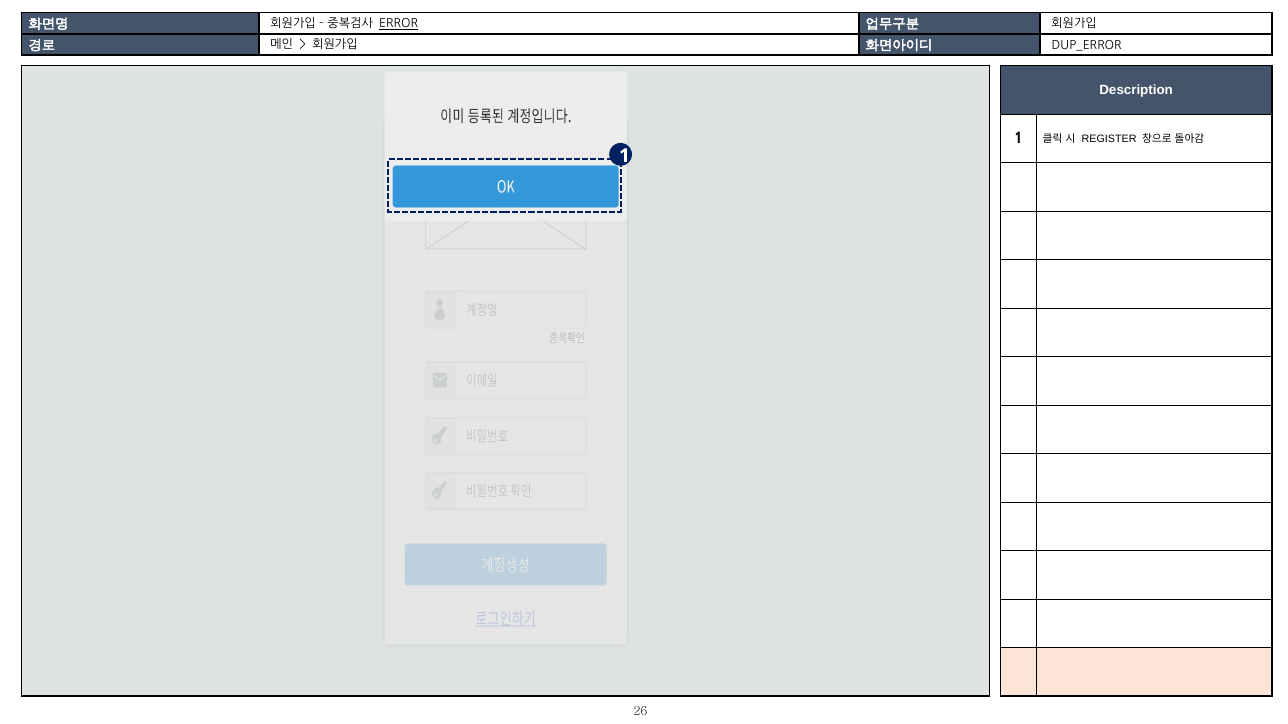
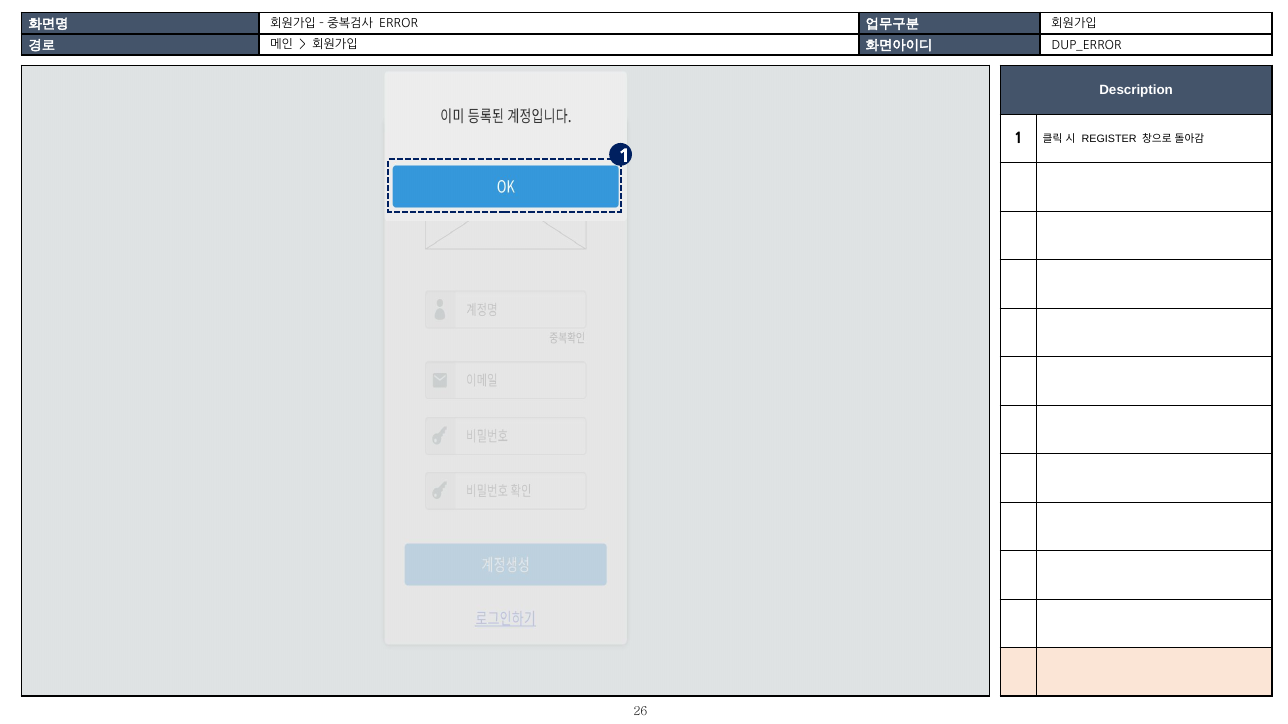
ERROR underline: present -> none
